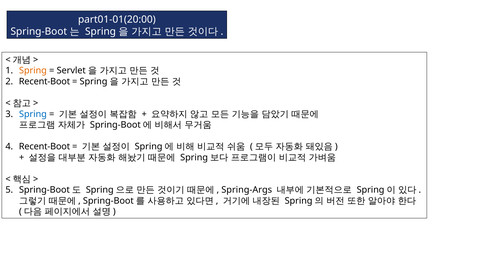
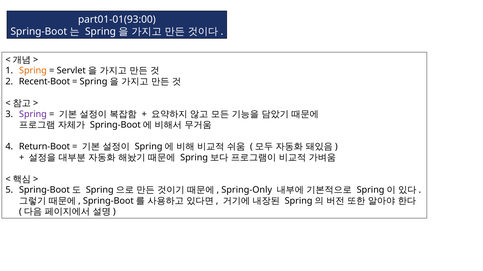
part01-01(20:00: part01-01(20:00 -> part01-01(93:00
Spring at (33, 114) colour: blue -> purple
Recent-Boot at (44, 147): Recent-Boot -> Return-Boot
Spring-Args: Spring-Args -> Spring-Only
